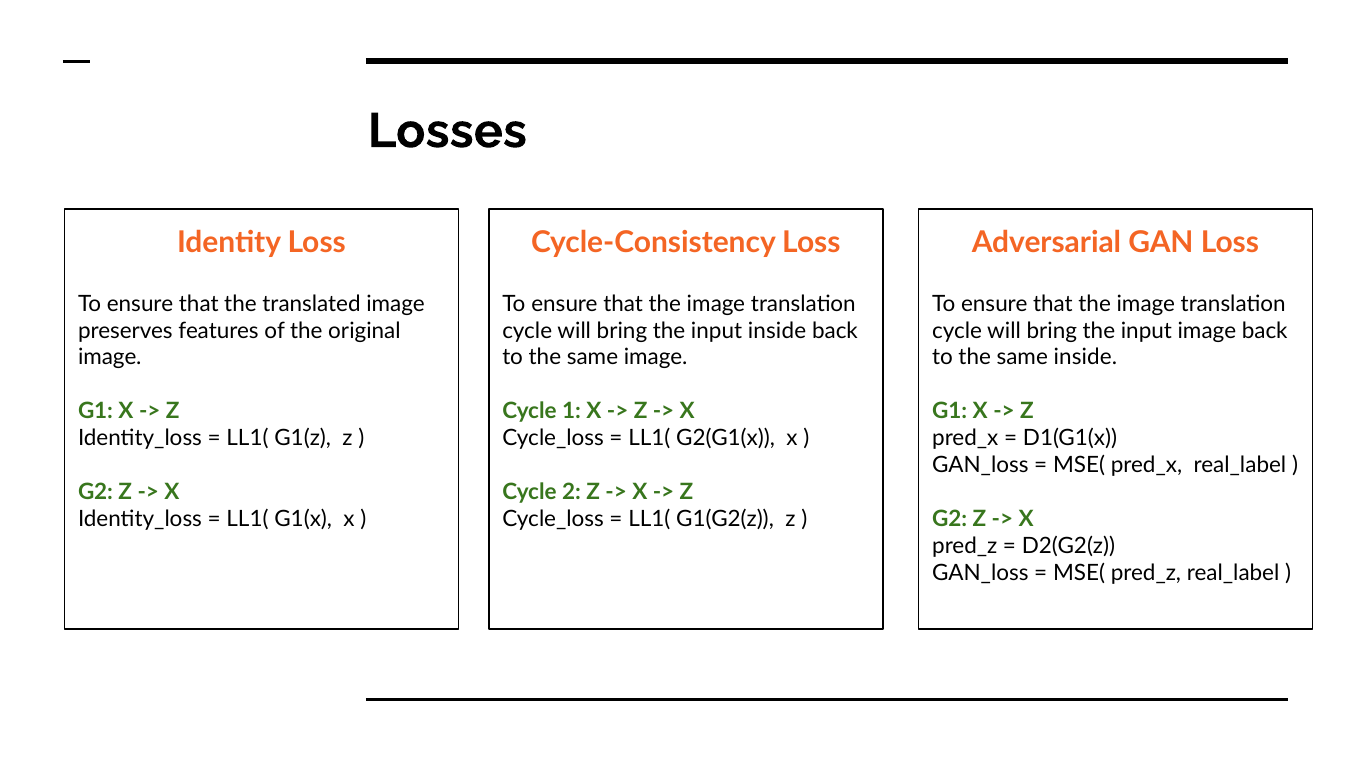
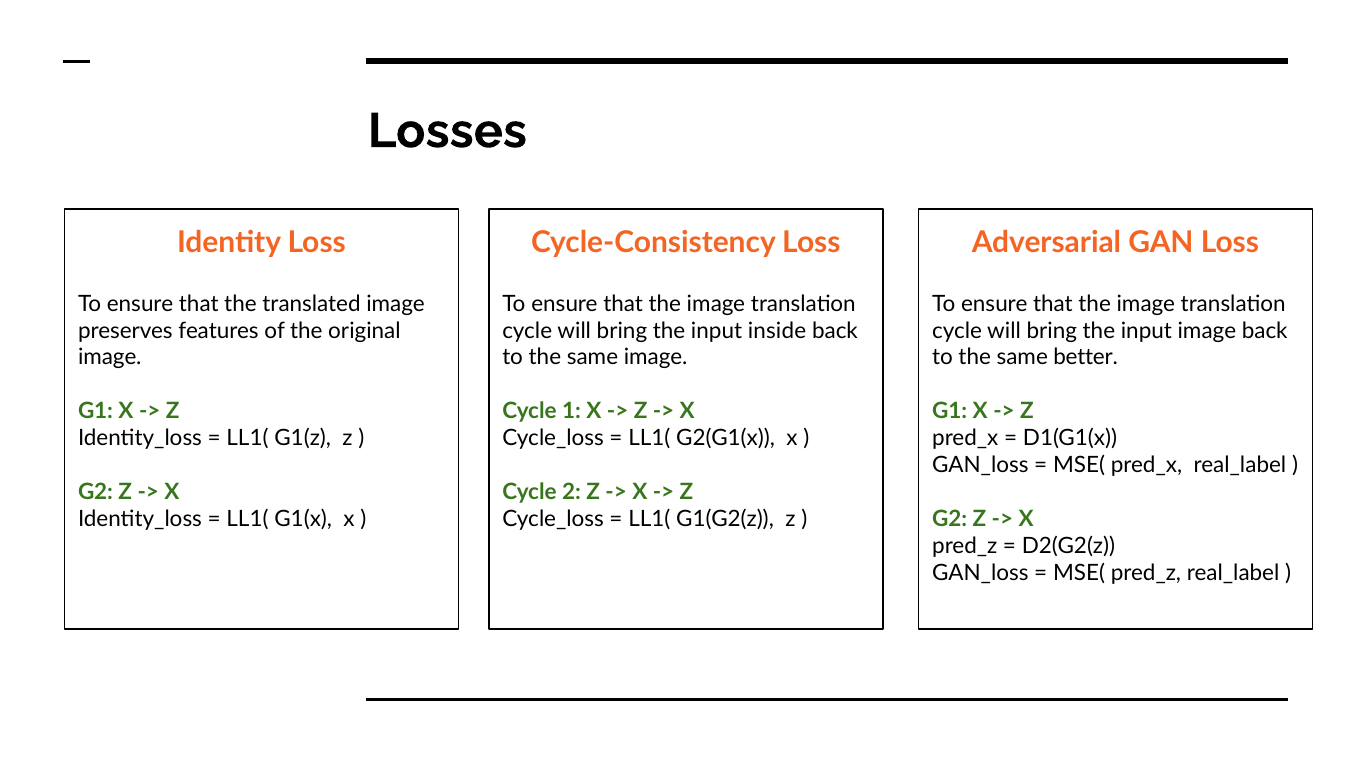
same inside: inside -> better
